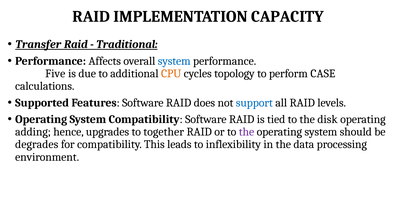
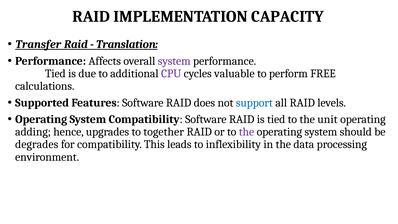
Traditional: Traditional -> Translation
system at (174, 61) colour: blue -> purple
Five at (55, 73): Five -> Tied
CPU colour: orange -> purple
topology: topology -> valuable
CASE: CASE -> FREE
disk: disk -> unit
